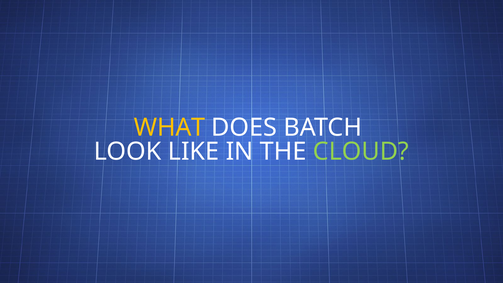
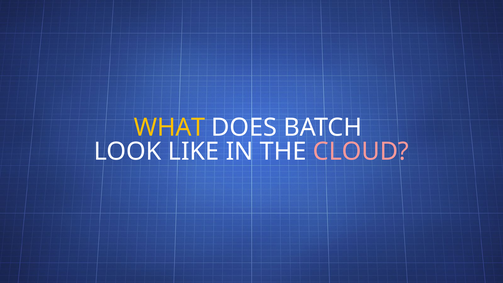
CLOUD colour: light green -> pink
